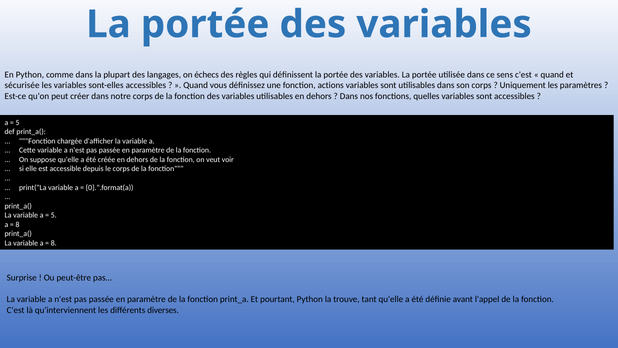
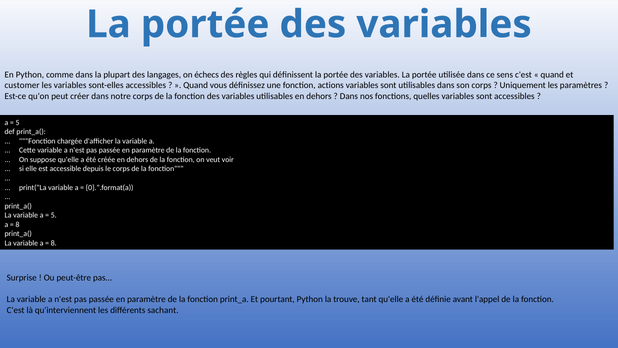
sécurisée: sécurisée -> customer
diverses: diverses -> sachant
